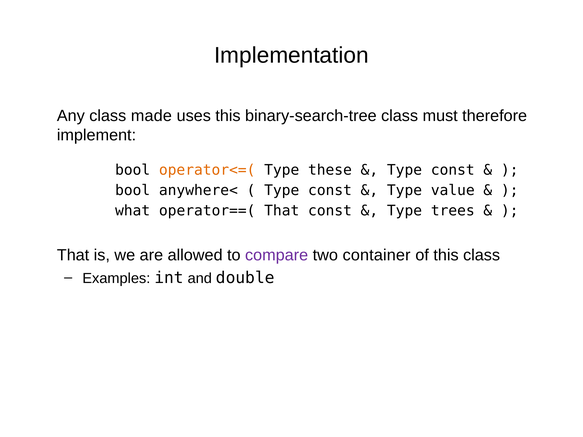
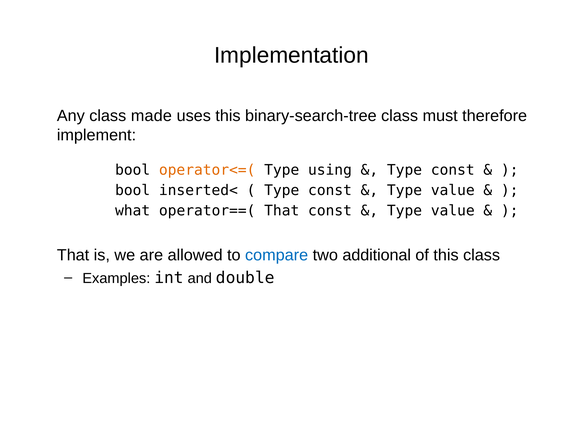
these: these -> using
anywhere<: anywhere< -> inserted<
trees at (453, 211): trees -> value
compare colour: purple -> blue
container: container -> additional
